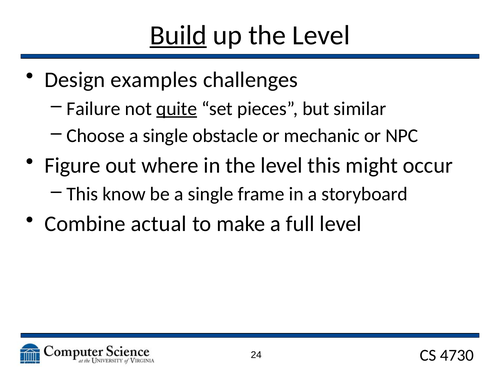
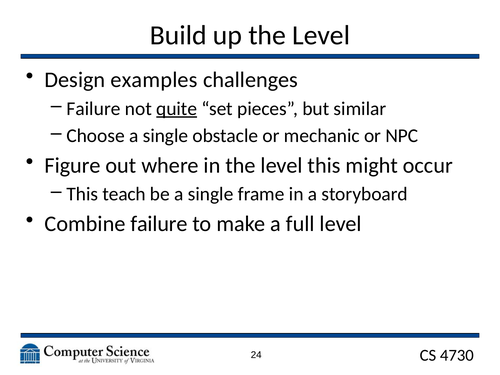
Build underline: present -> none
know: know -> teach
Combine actual: actual -> failure
